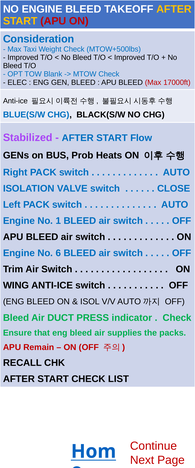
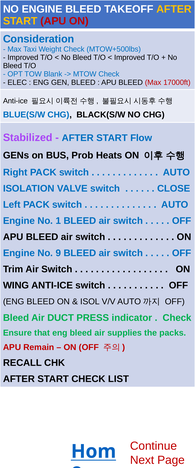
6: 6 -> 9
